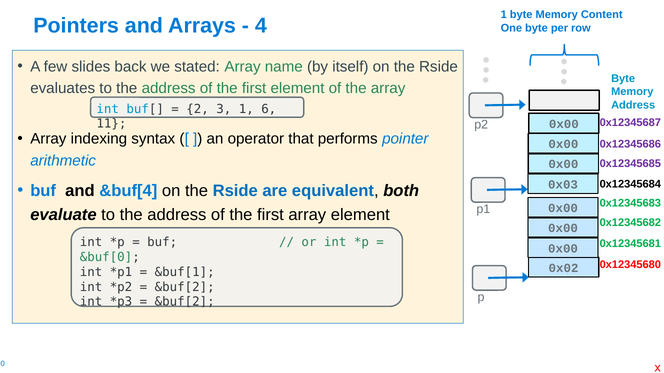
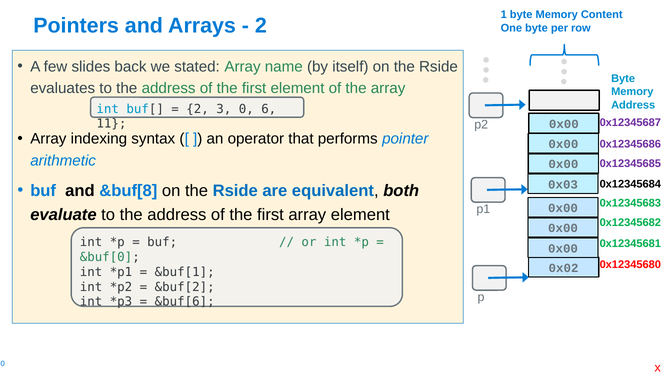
4 at (261, 26): 4 -> 2
3 1: 1 -> 0
&buf[4: &buf[4 -> &buf[8
&buf[2 at (185, 302): &buf[2 -> &buf[6
